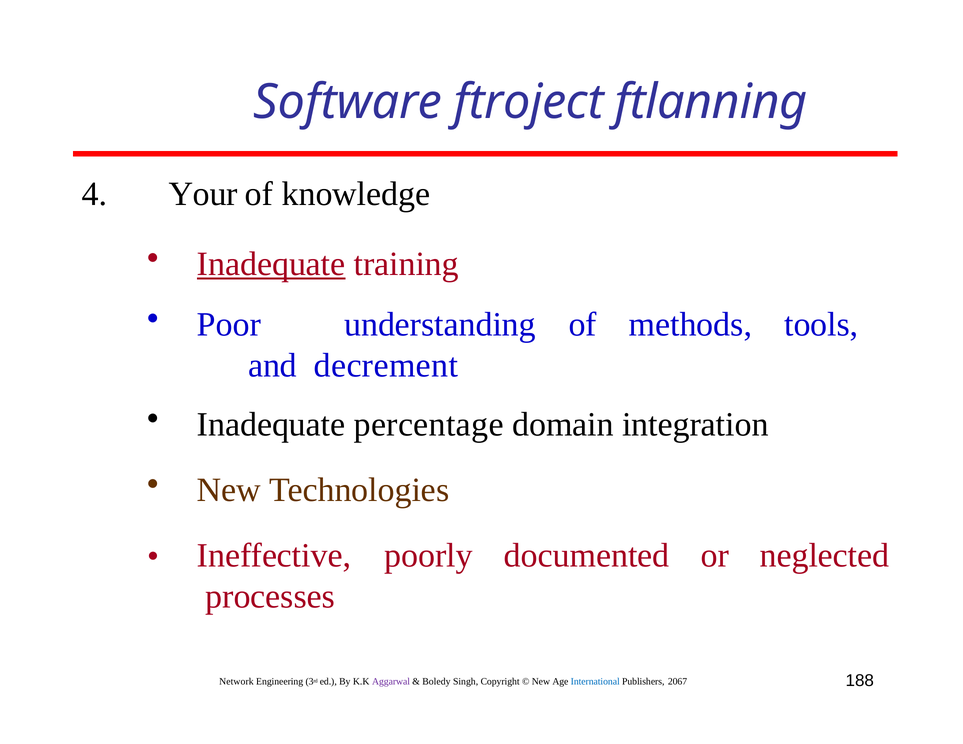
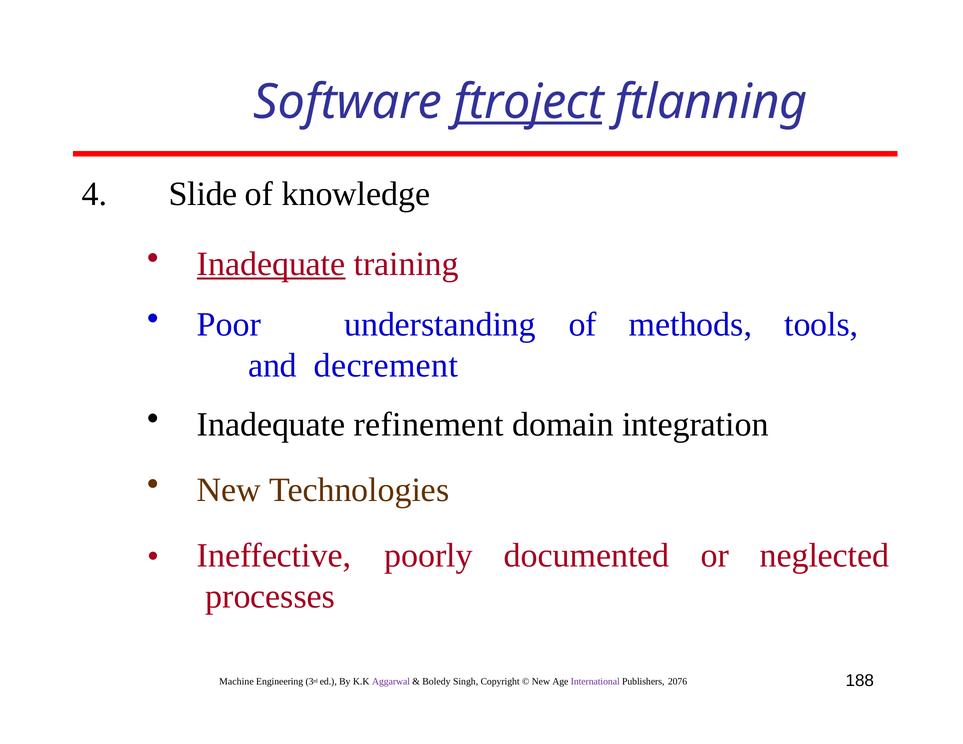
ftroject underline: none -> present
Your: Your -> Slide
percentage: percentage -> refinement
Network: Network -> Machine
International colour: blue -> purple
2067: 2067 -> 2076
